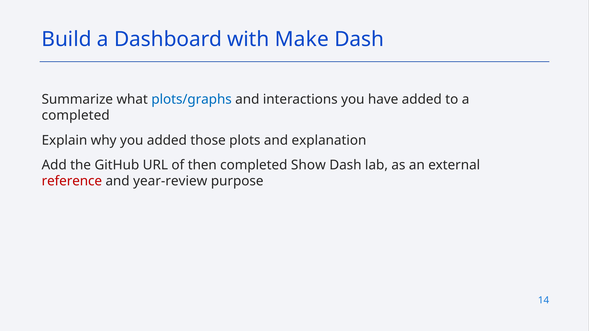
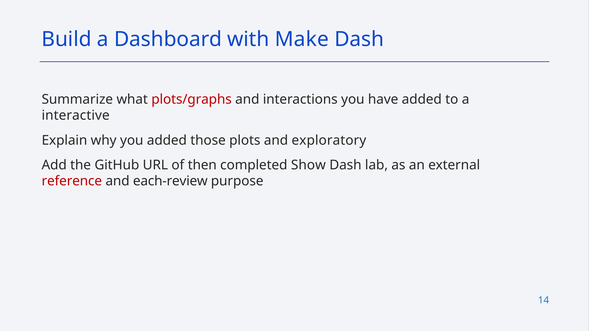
plots/graphs colour: blue -> red
completed at (76, 116): completed -> interactive
explanation: explanation -> exploratory
year-review: year-review -> each-review
